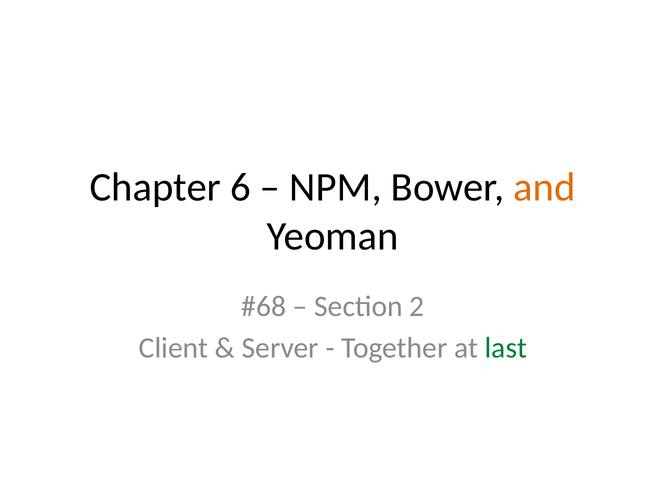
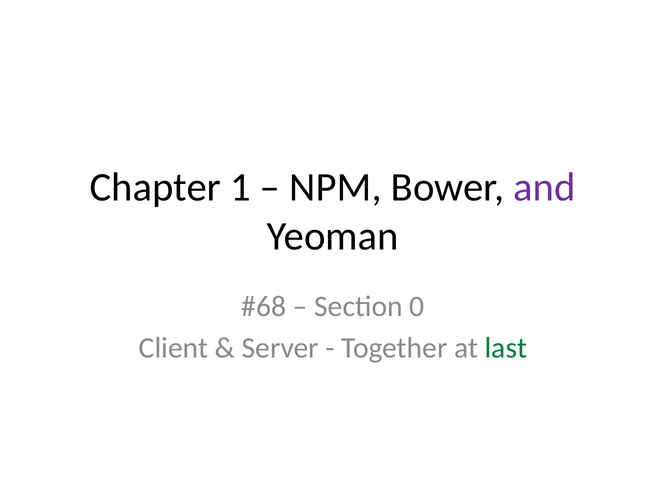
6: 6 -> 1
and colour: orange -> purple
2: 2 -> 0
